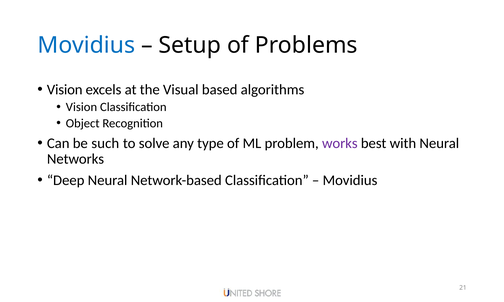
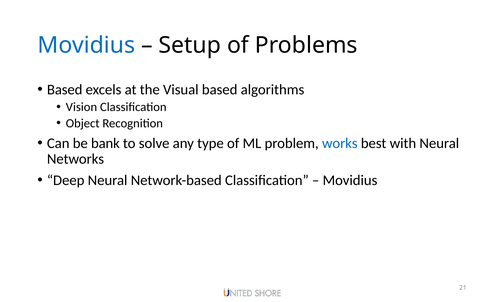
Vision at (65, 90): Vision -> Based
such: such -> bank
works colour: purple -> blue
